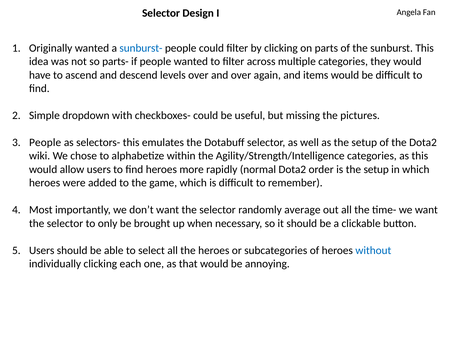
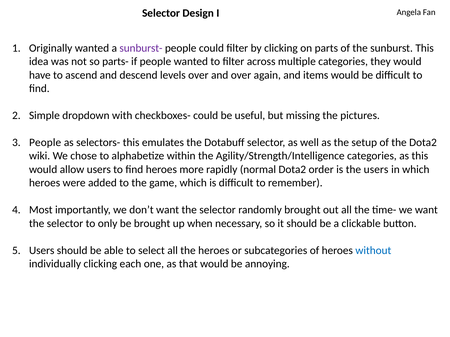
sunburst- colour: blue -> purple
is the setup: setup -> users
randomly average: average -> brought
